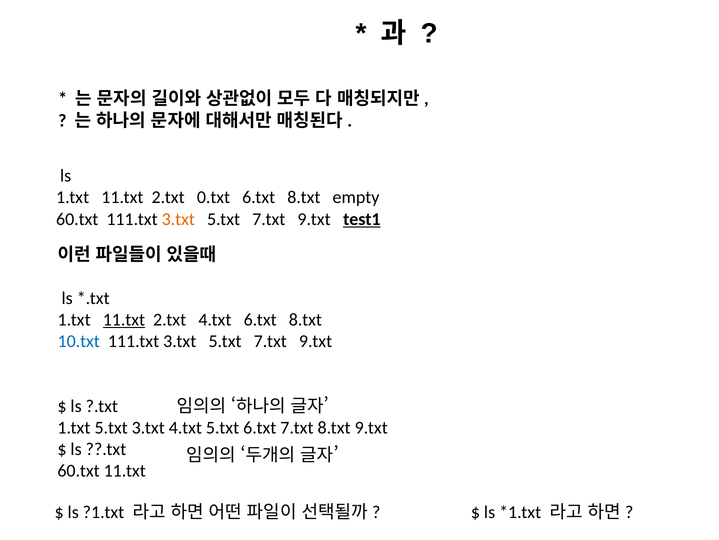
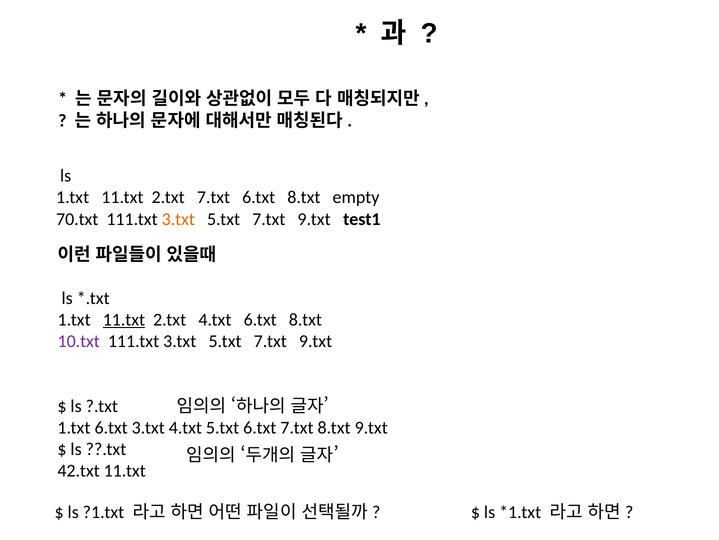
2.txt 0.txt: 0.txt -> 7.txt
60.txt at (77, 219): 60.txt -> 70.txt
test1 underline: present -> none
10.txt colour: blue -> purple
1.txt 5.txt: 5.txt -> 6.txt
60.txt at (79, 470): 60.txt -> 42.txt
